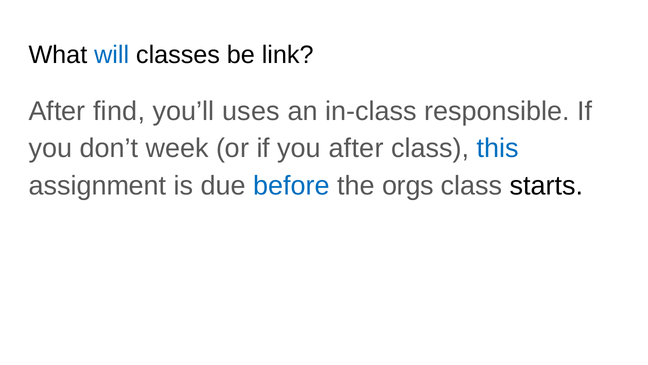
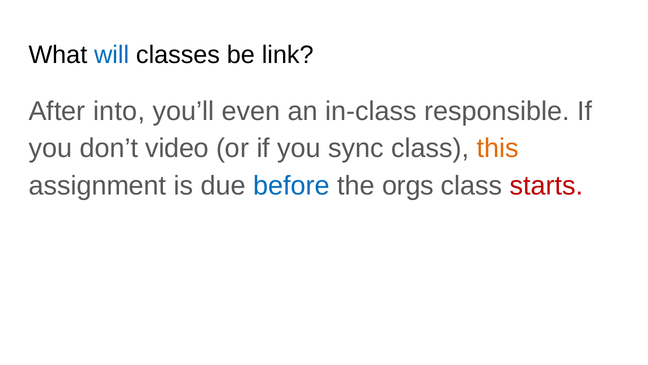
find: find -> into
uses: uses -> even
week: week -> video
you after: after -> sync
this colour: blue -> orange
starts colour: black -> red
